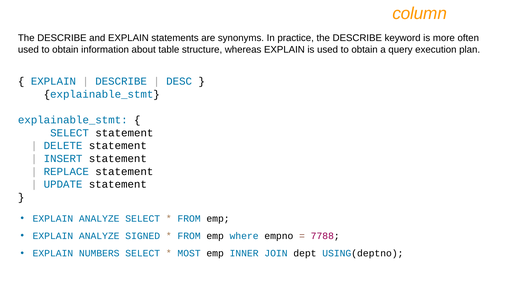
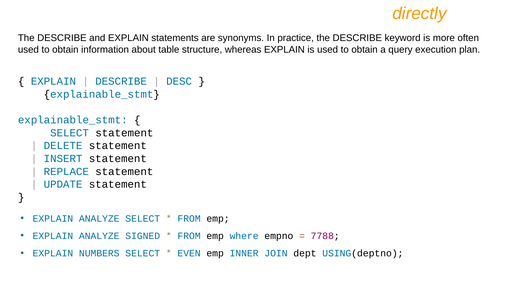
column: column -> directly
MOST: MOST -> EVEN
